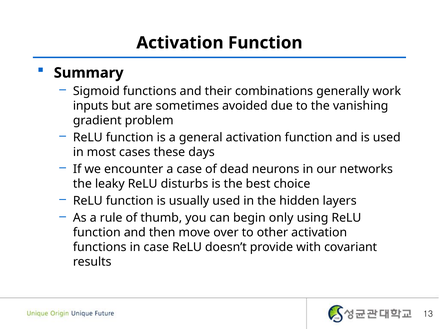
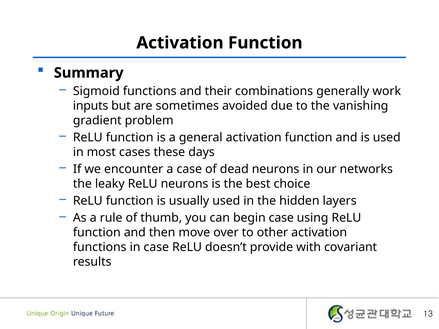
ReLU disturbs: disturbs -> neurons
begin only: only -> case
